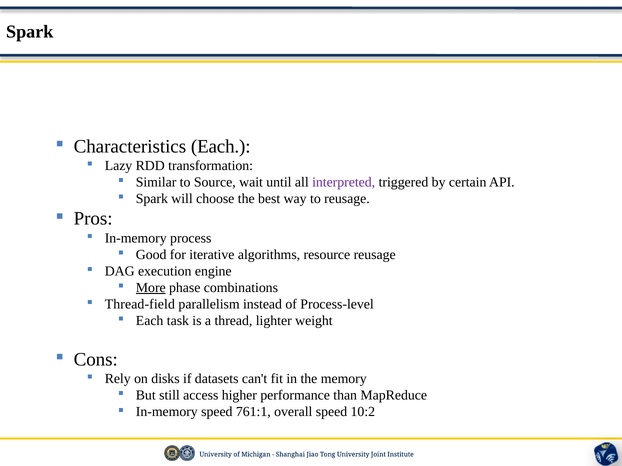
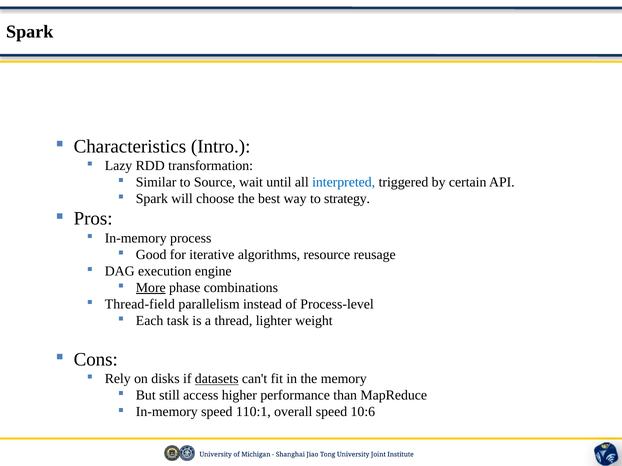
Characteristics Each: Each -> Intro
interpreted colour: purple -> blue
to reusage: reusage -> strategy
datasets underline: none -> present
761:1: 761:1 -> 110:1
10:2: 10:2 -> 10:6
